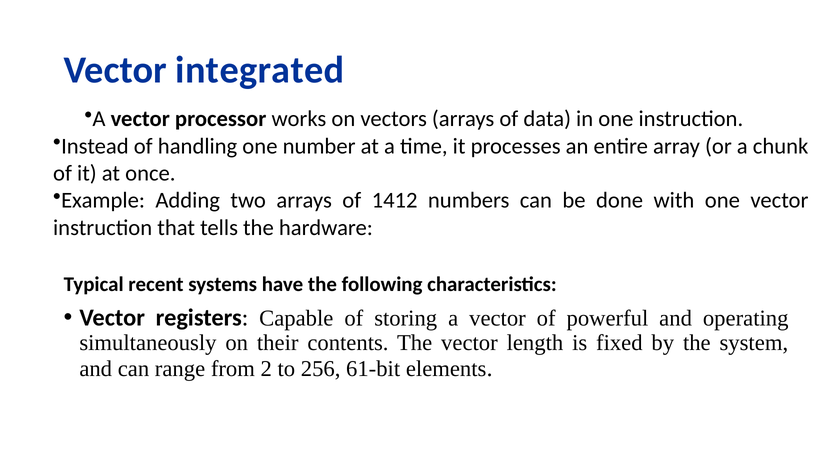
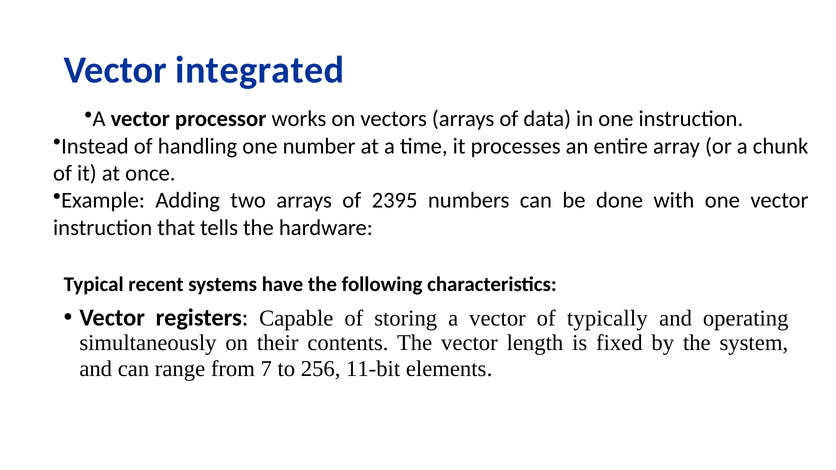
1412: 1412 -> 2395
powerful: powerful -> typically
2: 2 -> 7
61-bit: 61-bit -> 11-bit
